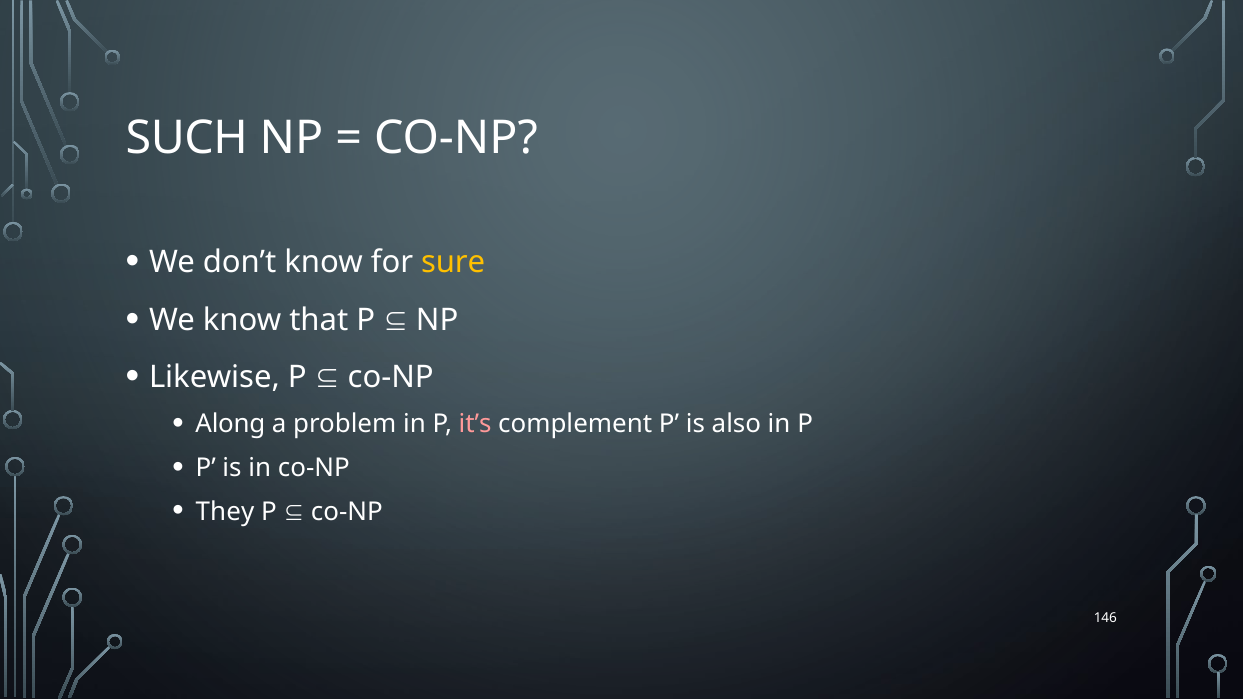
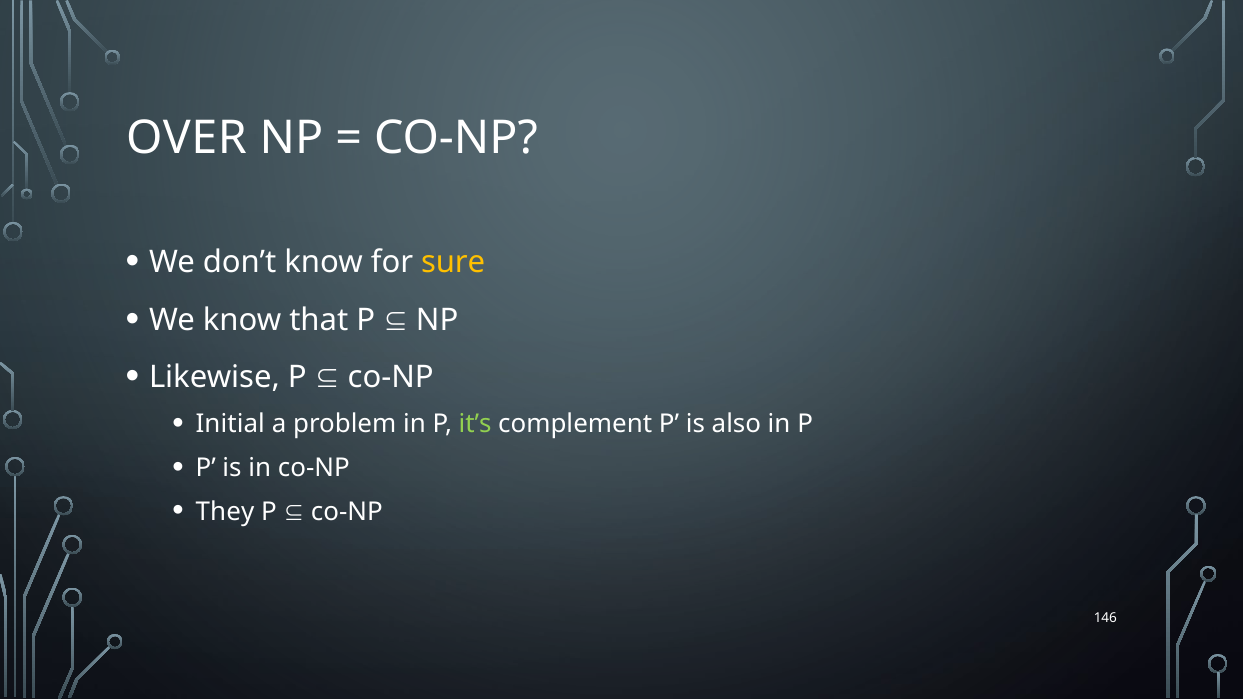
SUCH: SUCH -> OVER
Along: Along -> Initial
it’s colour: pink -> light green
